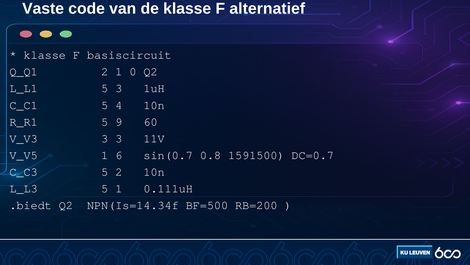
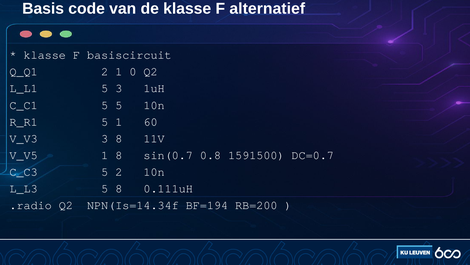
Vaste: Vaste -> Basis
5 4: 4 -> 5
5 9: 9 -> 1
3 3: 3 -> 8
1 6: 6 -> 8
5 1: 1 -> 8
.biedt: .biedt -> .radio
BF=500: BF=500 -> BF=194
